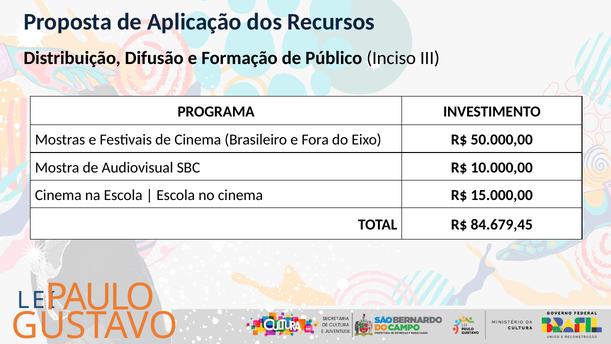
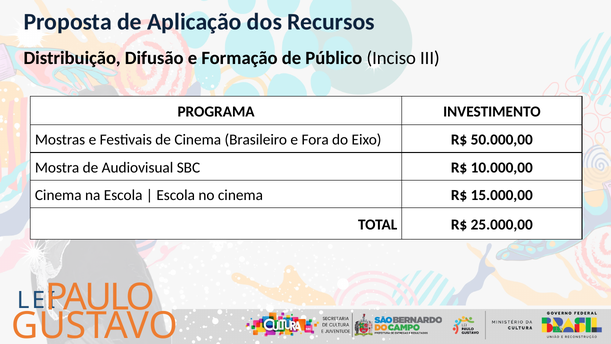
84.679,45: 84.679,45 -> 25.000,00
